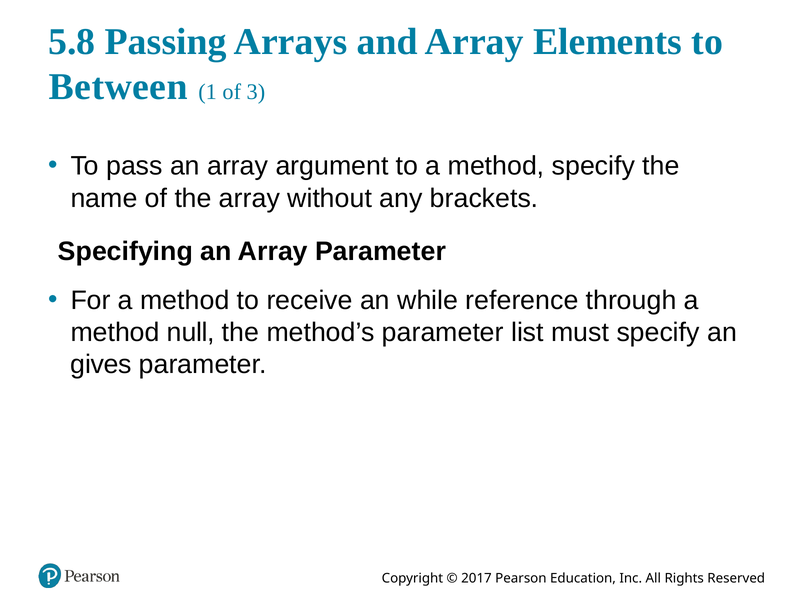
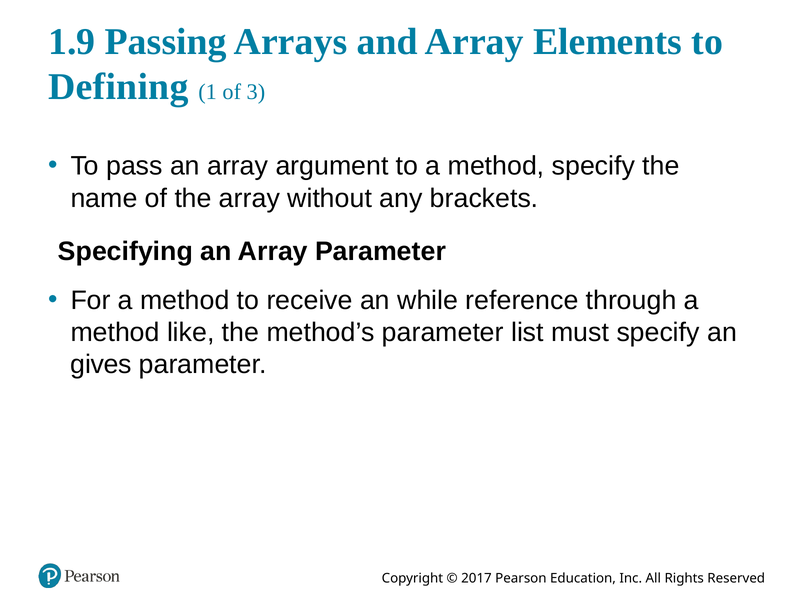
5.8: 5.8 -> 1.9
Between: Between -> Defining
null: null -> like
